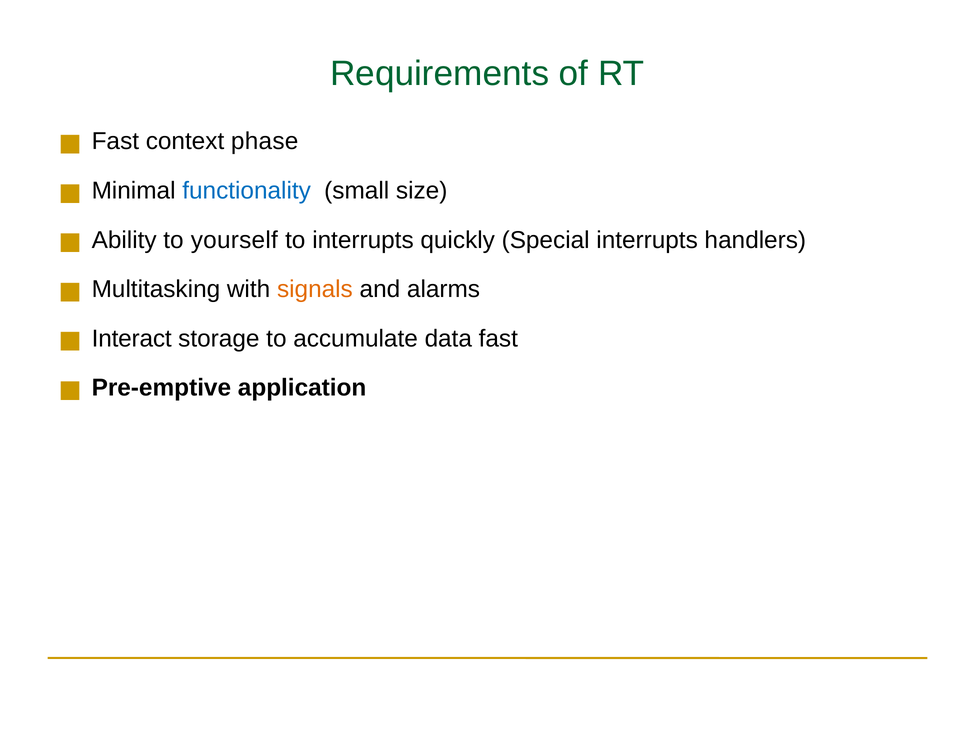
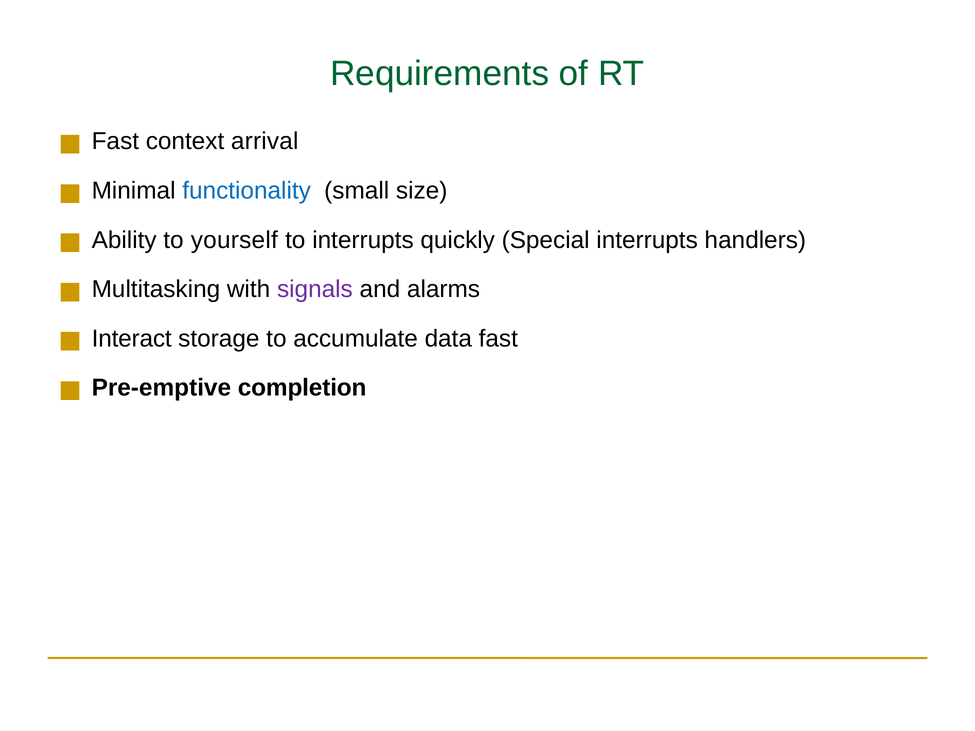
phase: phase -> arrival
signals colour: orange -> purple
application: application -> completion
